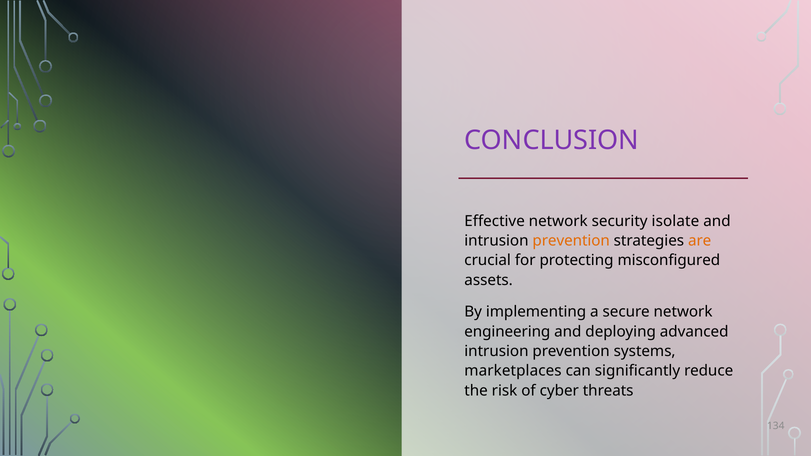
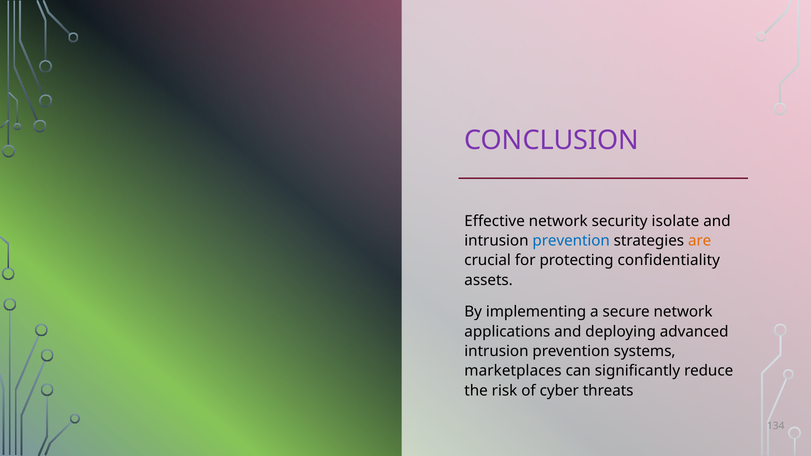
prevention at (571, 241) colour: orange -> blue
misconfigured: misconfigured -> confidentiality
engineering: engineering -> applications
